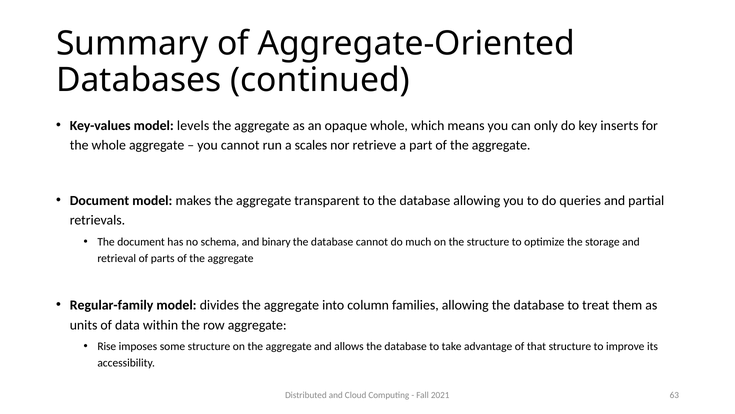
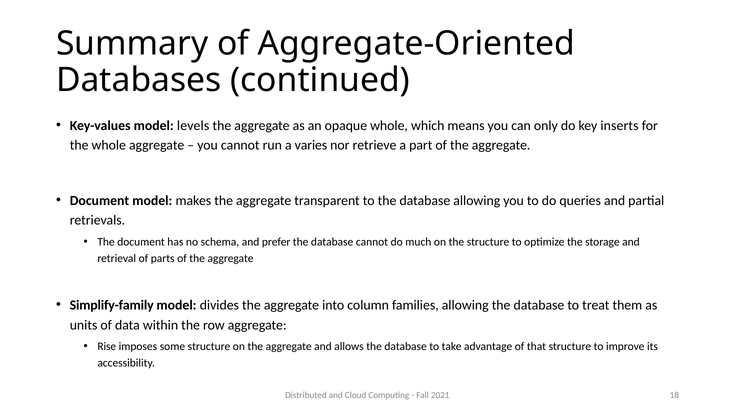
scales: scales -> varies
binary: binary -> prefer
Regular-family: Regular-family -> Simplify-family
63: 63 -> 18
